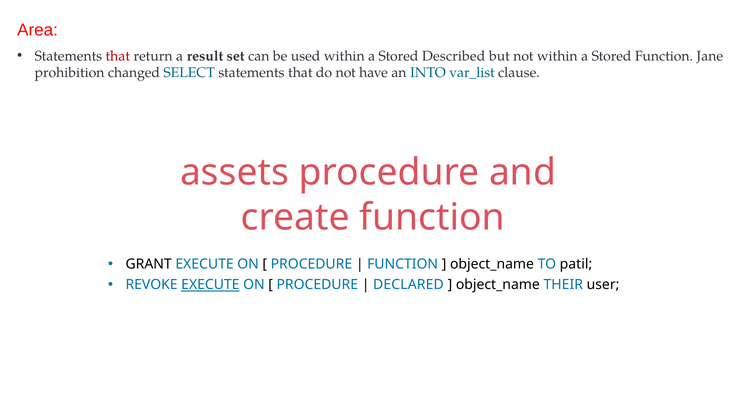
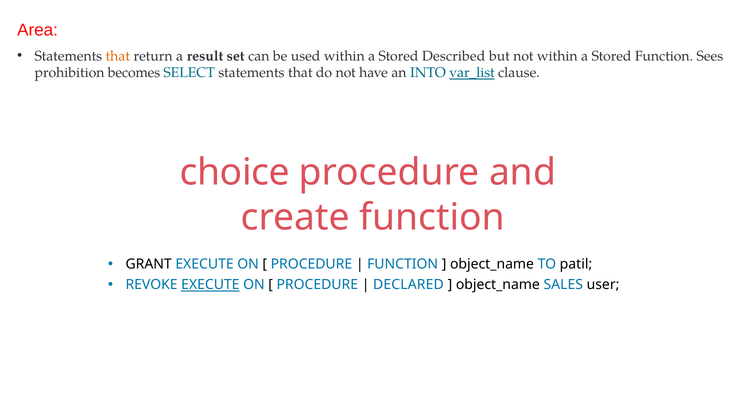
that at (118, 56) colour: red -> orange
Jane: Jane -> Sees
changed: changed -> becomes
var_list underline: none -> present
assets: assets -> choice
THEIR: THEIR -> SALES
